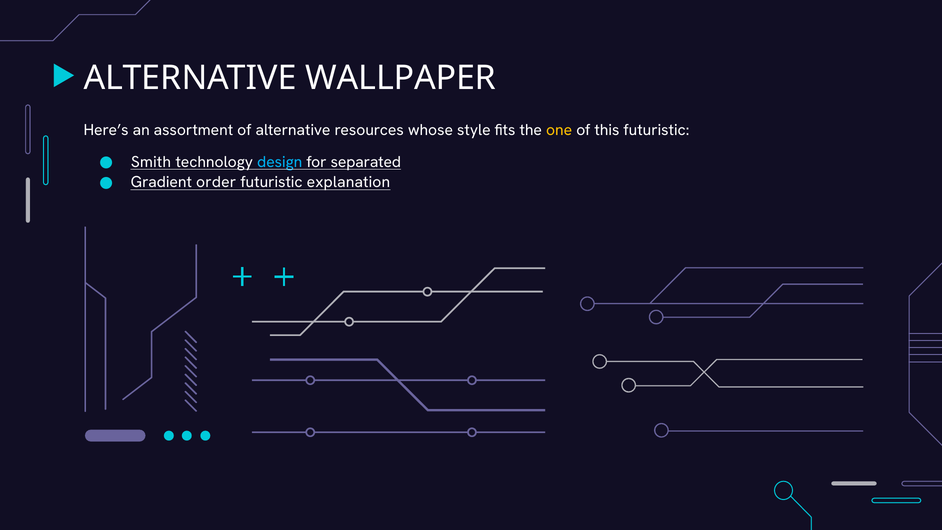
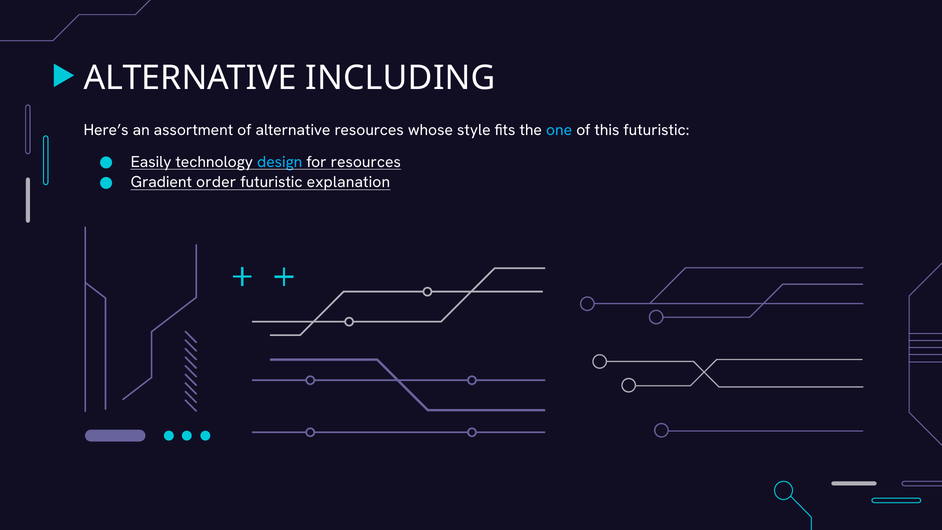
WALLPAPER: WALLPAPER -> INCLUDING
one colour: yellow -> light blue
Smith: Smith -> Easily
for separated: separated -> resources
